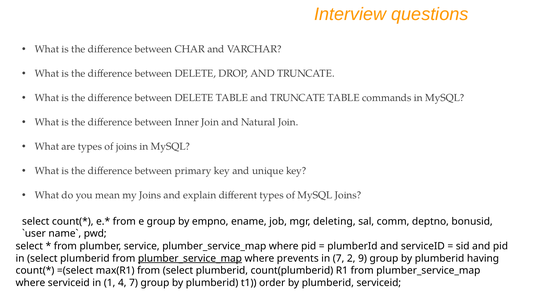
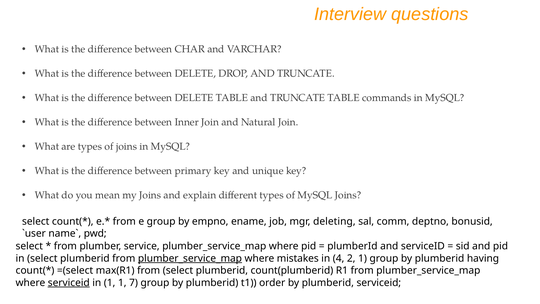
prevents: prevents -> mistakes
in 7: 7 -> 4
2 9: 9 -> 1
serviceid at (69, 282) underline: none -> present
1 4: 4 -> 1
